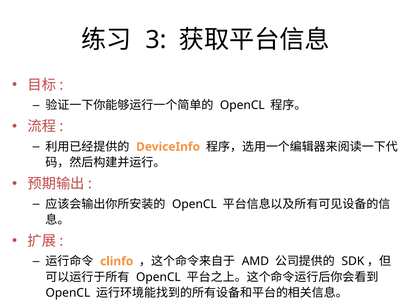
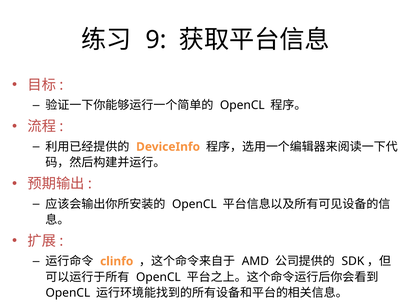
3: 3 -> 9
